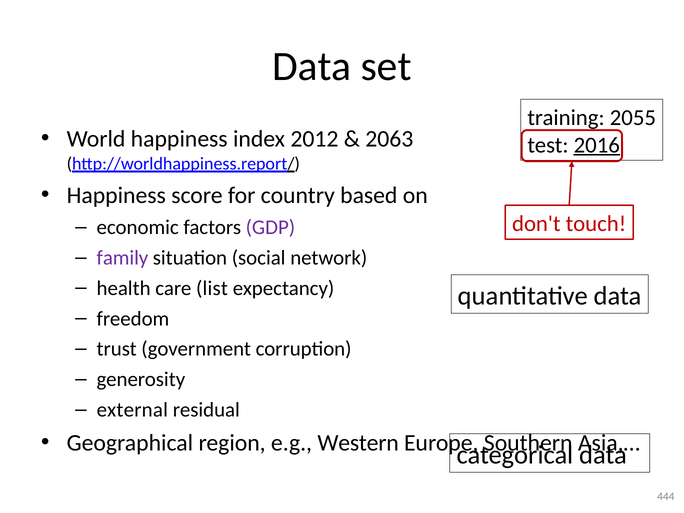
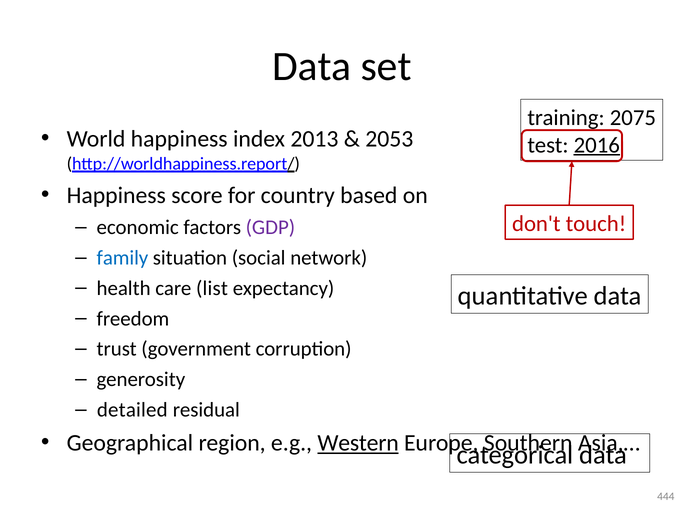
2055: 2055 -> 2075
2012: 2012 -> 2013
2063: 2063 -> 2053
family colour: purple -> blue
external: external -> detailed
Western underline: none -> present
